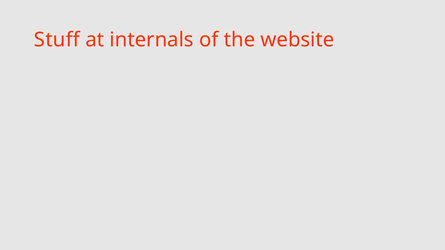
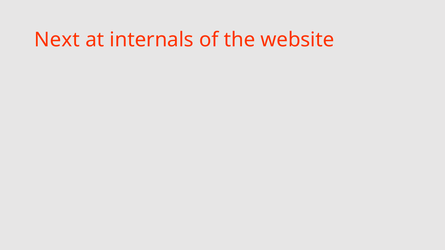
Stuff: Stuff -> Next
